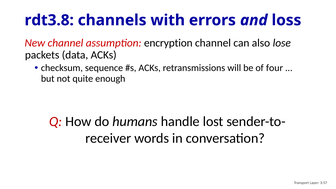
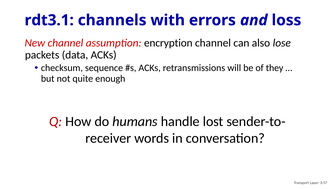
rdt3.8: rdt3.8 -> rdt3.1
four: four -> they
